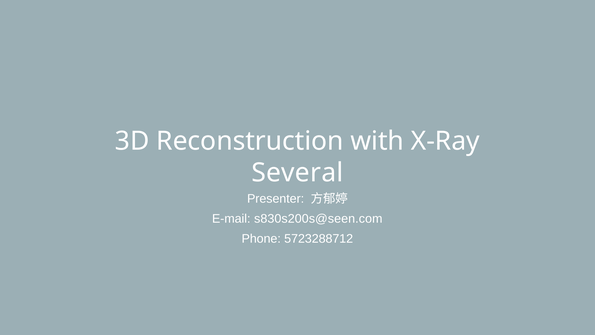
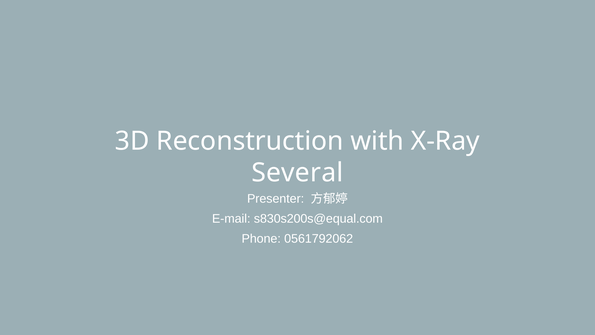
s830s200s@seen.com: s830s200s@seen.com -> s830s200s@equal.com
5723288712: 5723288712 -> 0561792062
